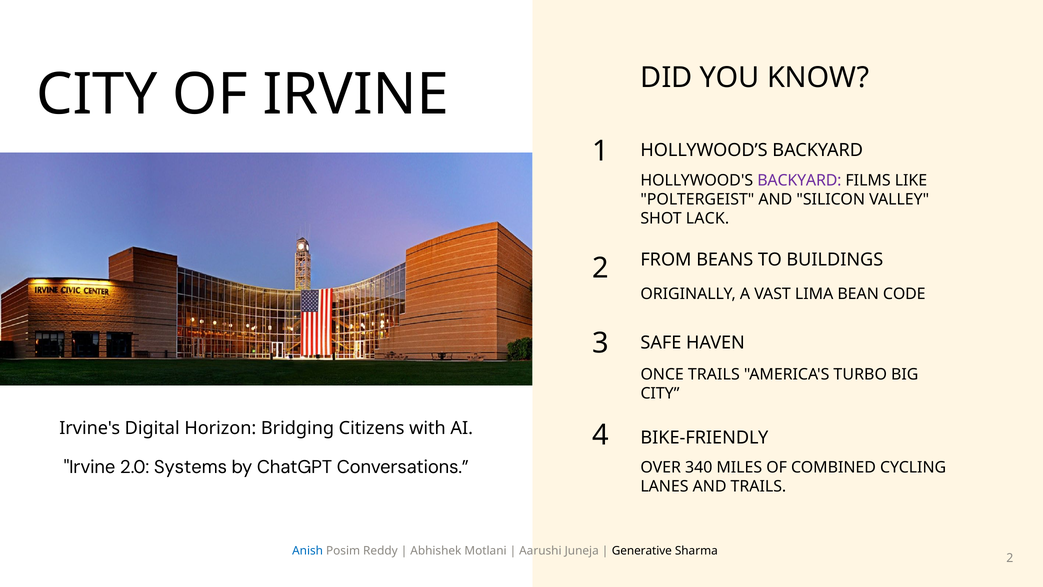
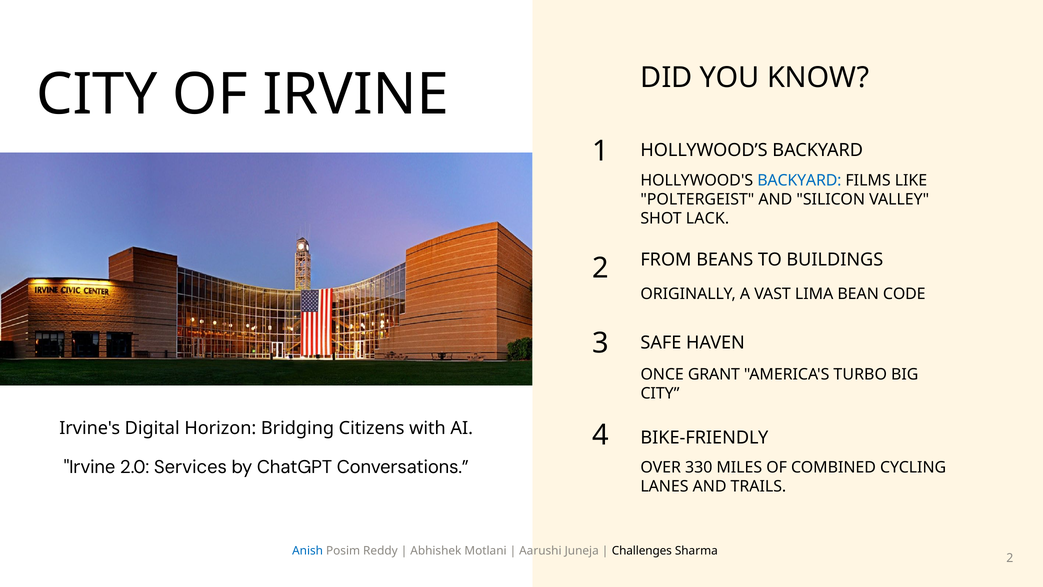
BACKYARD at (799, 180) colour: purple -> blue
ONCE TRAILS: TRAILS -> GRANT
Systems: Systems -> Services
340: 340 -> 330
Generative: Generative -> Challenges
